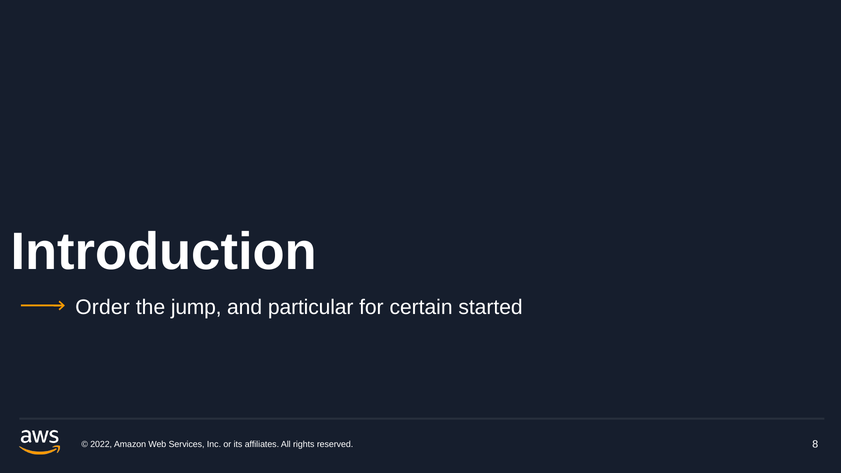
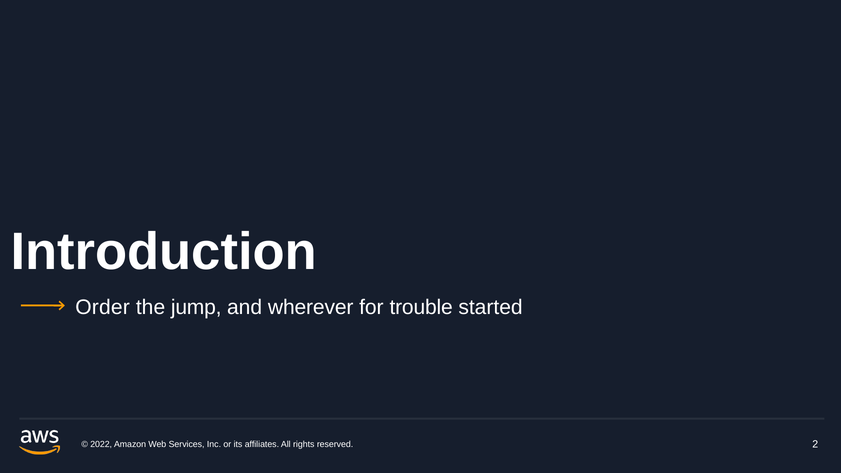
particular: particular -> wherever
certain: certain -> trouble
8: 8 -> 2
